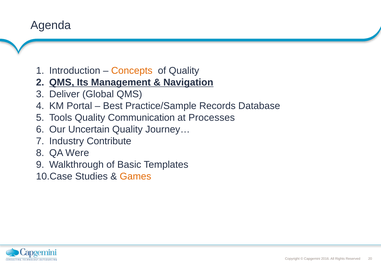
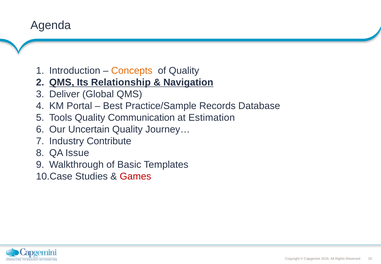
Management: Management -> Relationship
Processes: Processes -> Estimation
Were: Were -> Issue
Games colour: orange -> red
